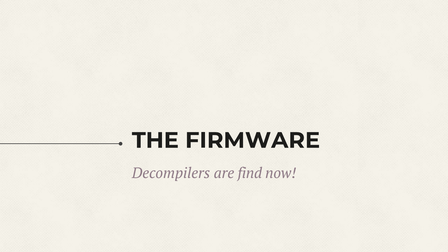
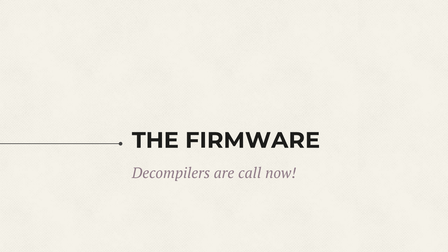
find: find -> call
